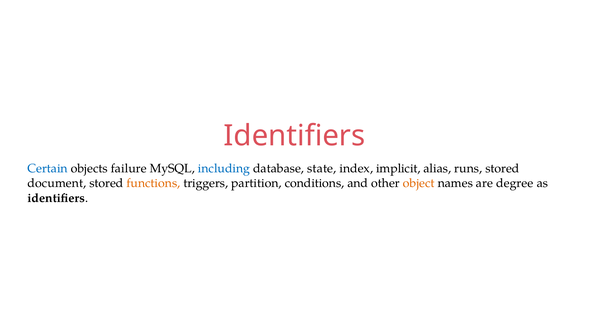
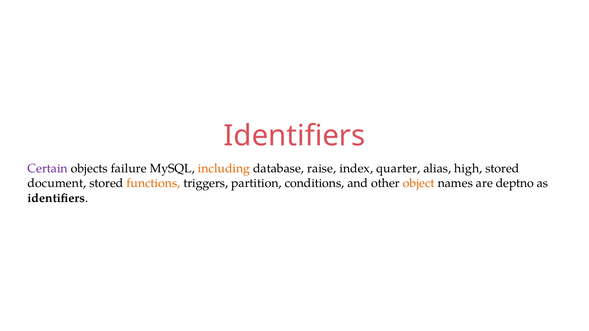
Certain colour: blue -> purple
including colour: blue -> orange
state: state -> raise
implicit: implicit -> quarter
runs: runs -> high
degree: degree -> deptno
